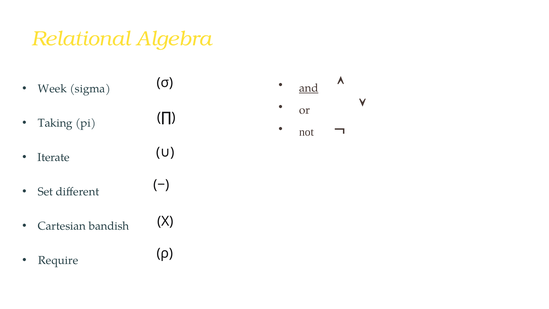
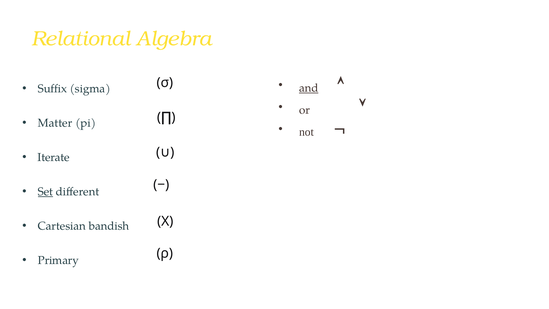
Week: Week -> Suffix
Taking: Taking -> Matter
Set underline: none -> present
Require: Require -> Primary
